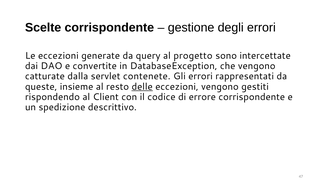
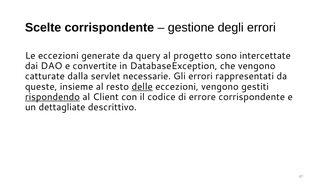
contenete: contenete -> necessarie
rispondendo underline: none -> present
spedizione: spedizione -> dettagliate
